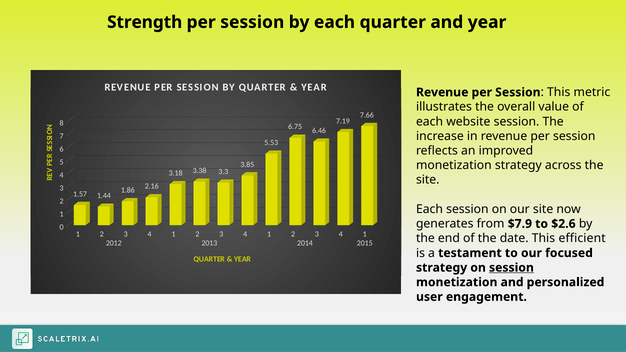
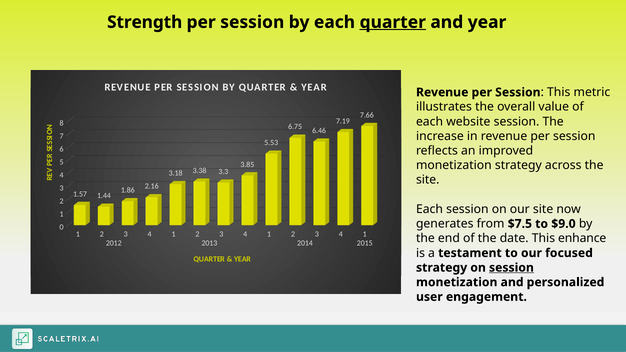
quarter at (393, 22) underline: none -> present
$7.9: $7.9 -> $7.5
$2.6: $2.6 -> $9.0
efficient: efficient -> enhance
